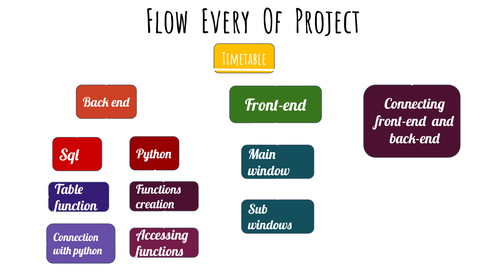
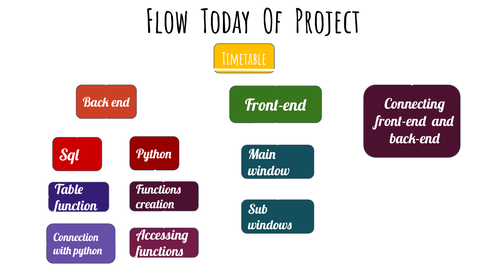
Every: Every -> Today
